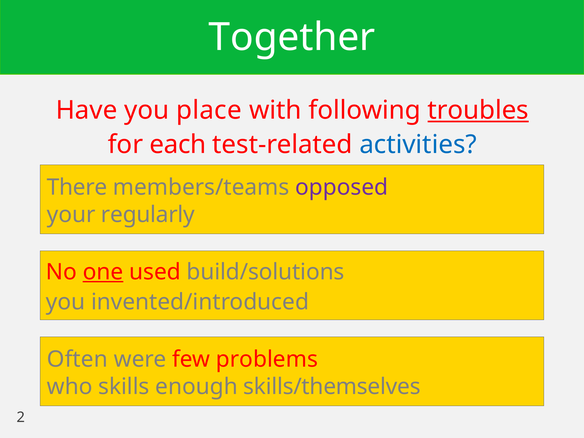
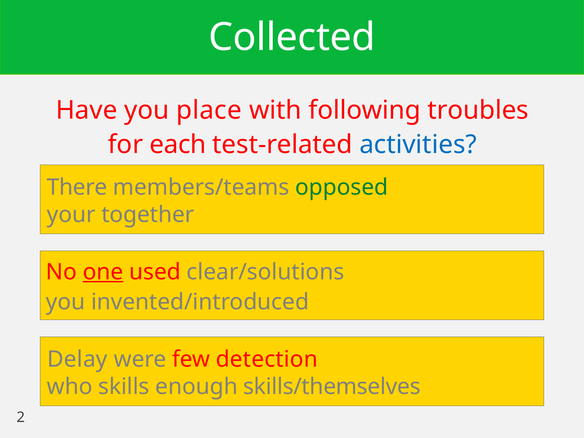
Together: Together -> Collected
troubles underline: present -> none
opposed colour: purple -> green
regularly: regularly -> together
build/solutions: build/solutions -> clear/solutions
Often: Often -> Delay
problems: problems -> detection
